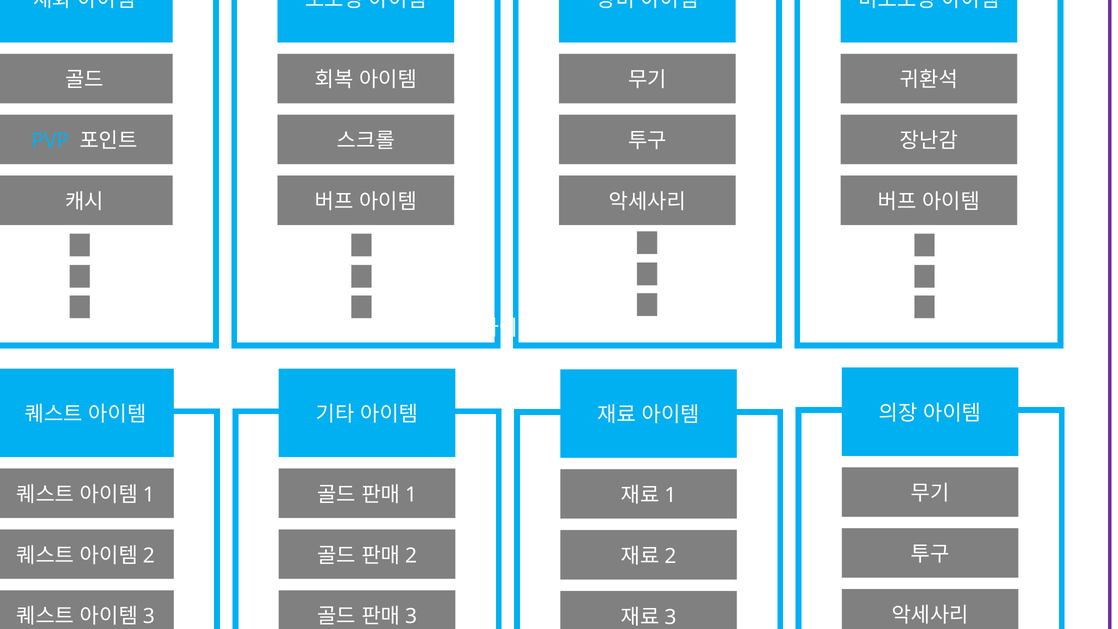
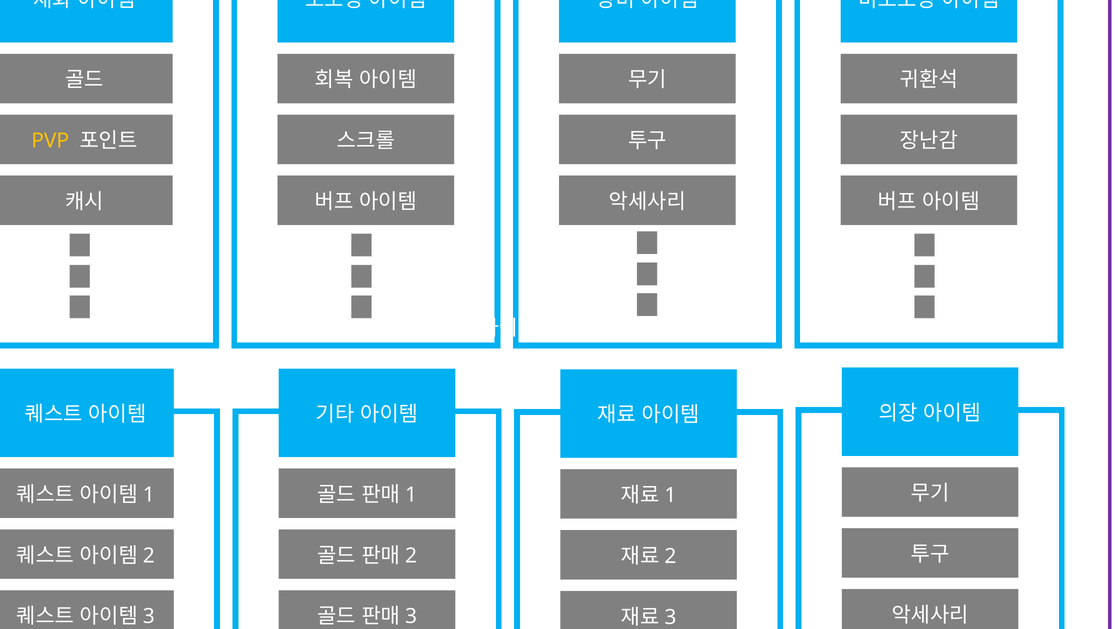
PVP colour: light blue -> yellow
